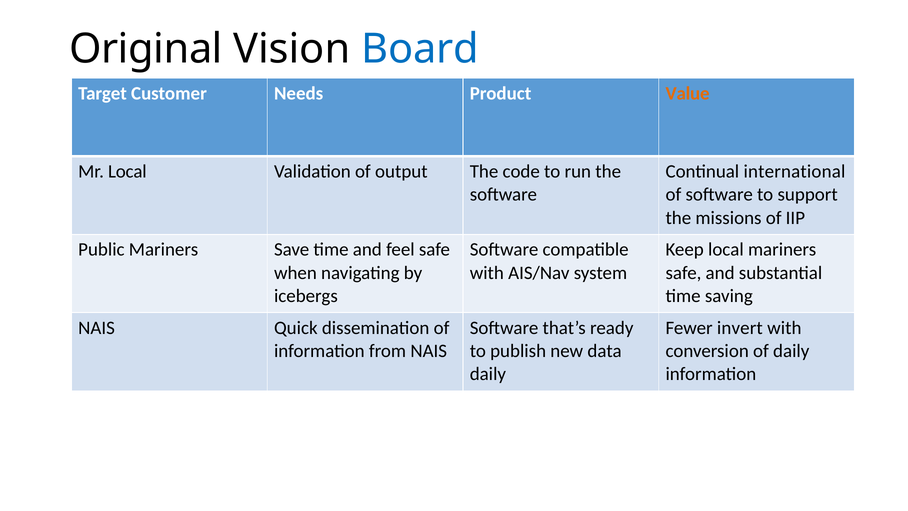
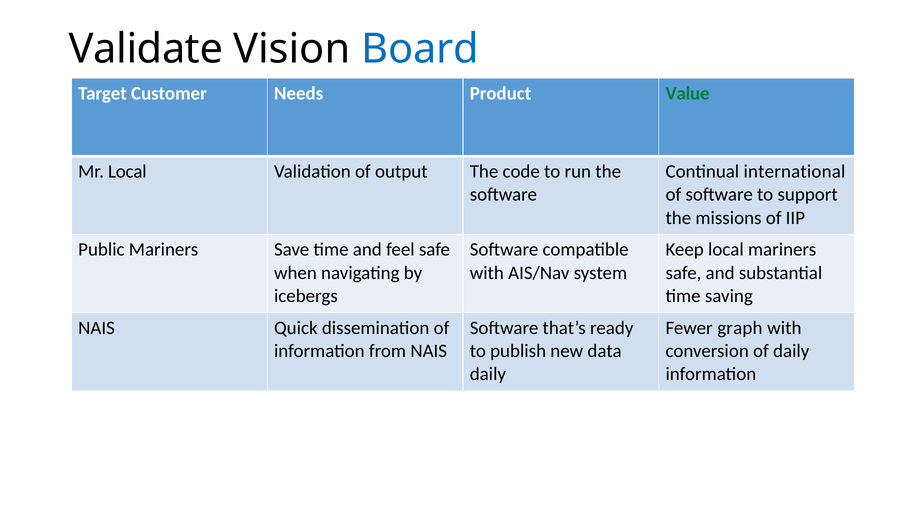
Original: Original -> Validate
Value colour: orange -> green
invert: invert -> graph
